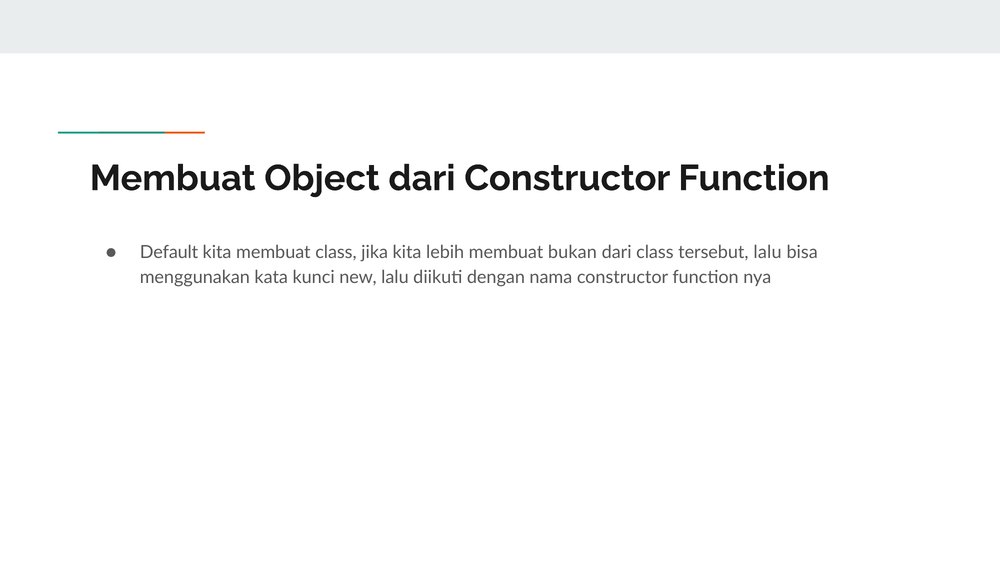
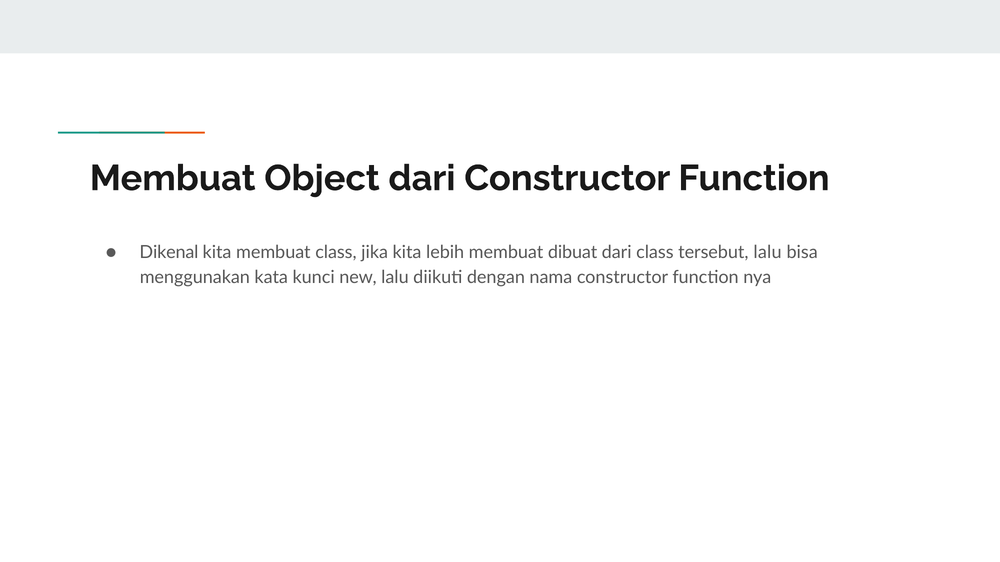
Default: Default -> Dikenal
bukan: bukan -> dibuat
